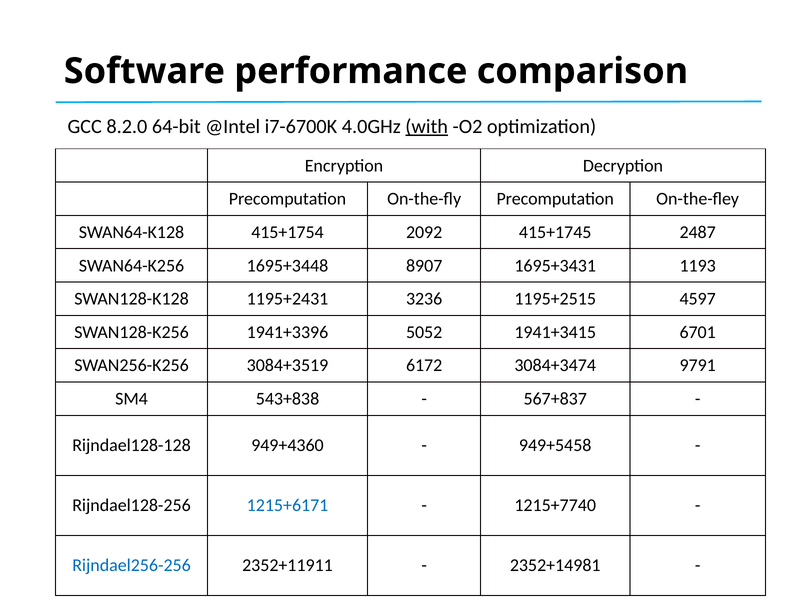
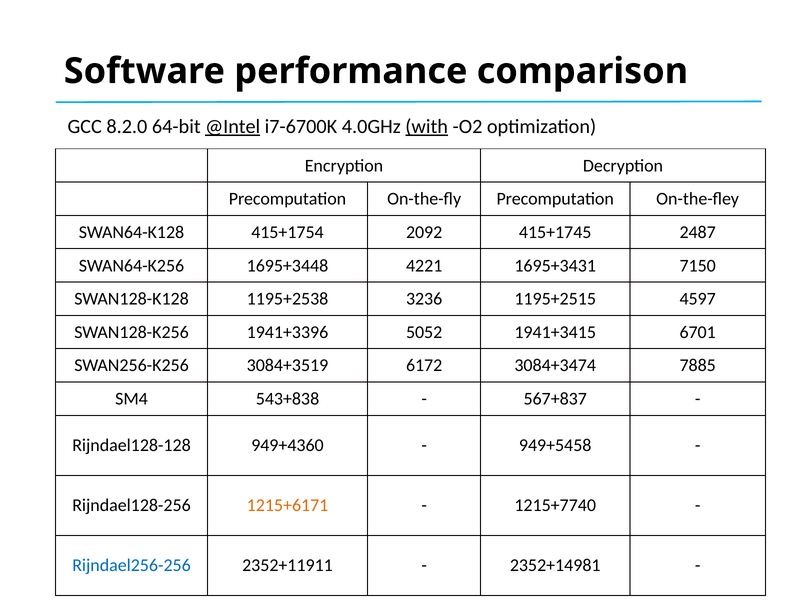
@Intel underline: none -> present
8907: 8907 -> 4221
1193: 1193 -> 7150
1195+2431: 1195+2431 -> 1195+2538
9791: 9791 -> 7885
1215+6171 colour: blue -> orange
